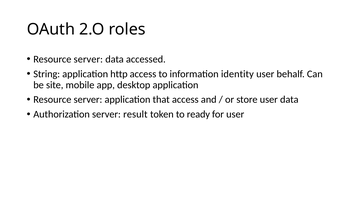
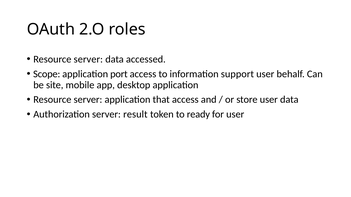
String: String -> Scope
http: http -> port
identity: identity -> support
